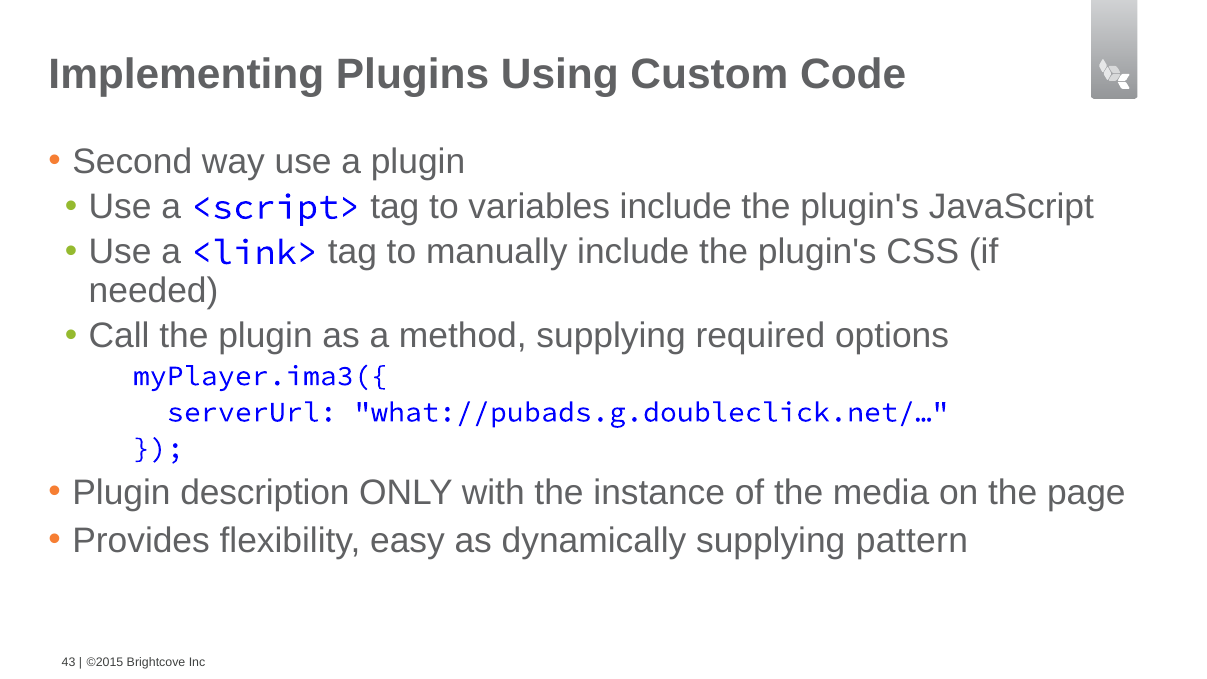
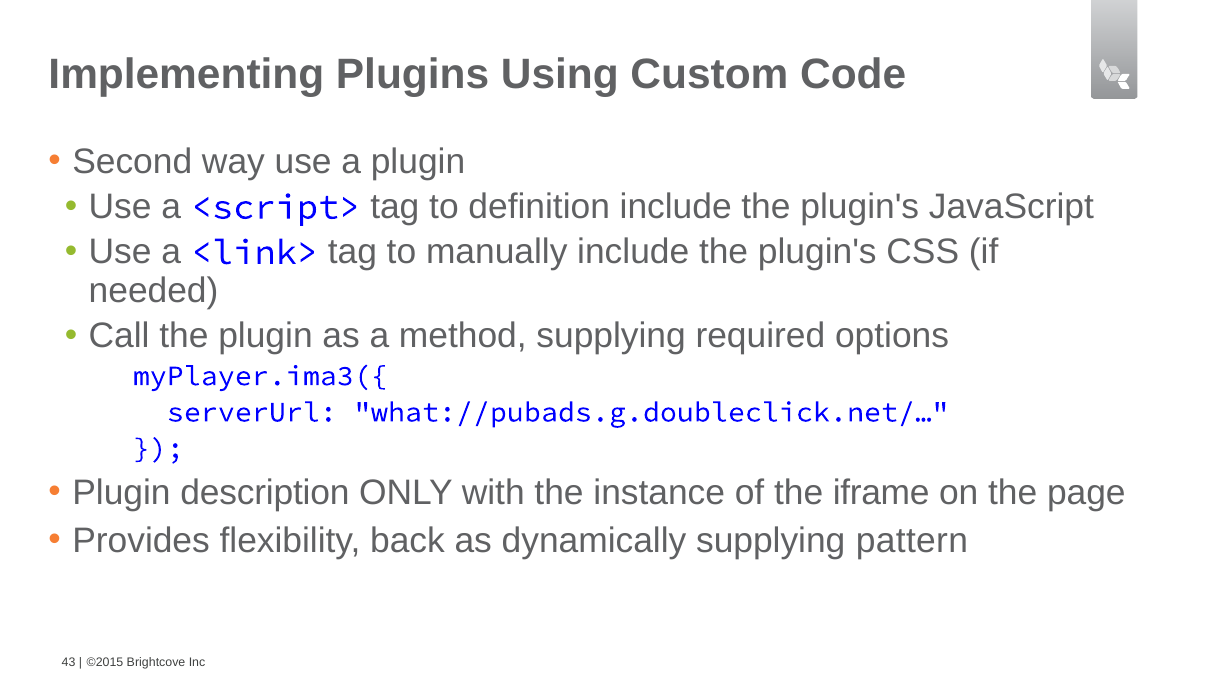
variables: variables -> definition
media: media -> iframe
easy: easy -> back
